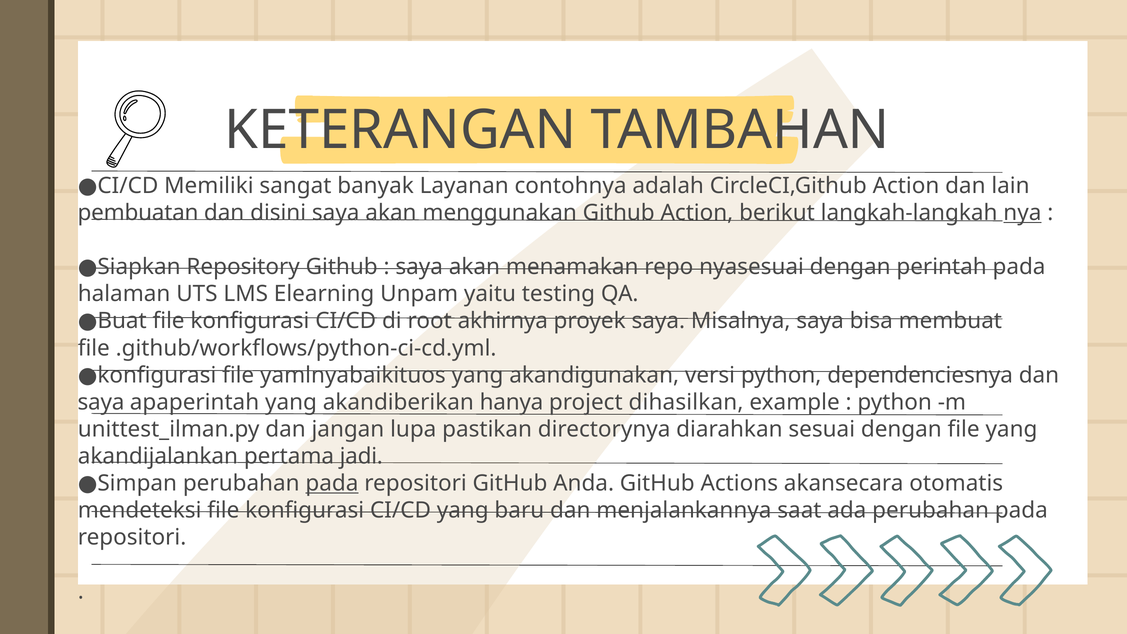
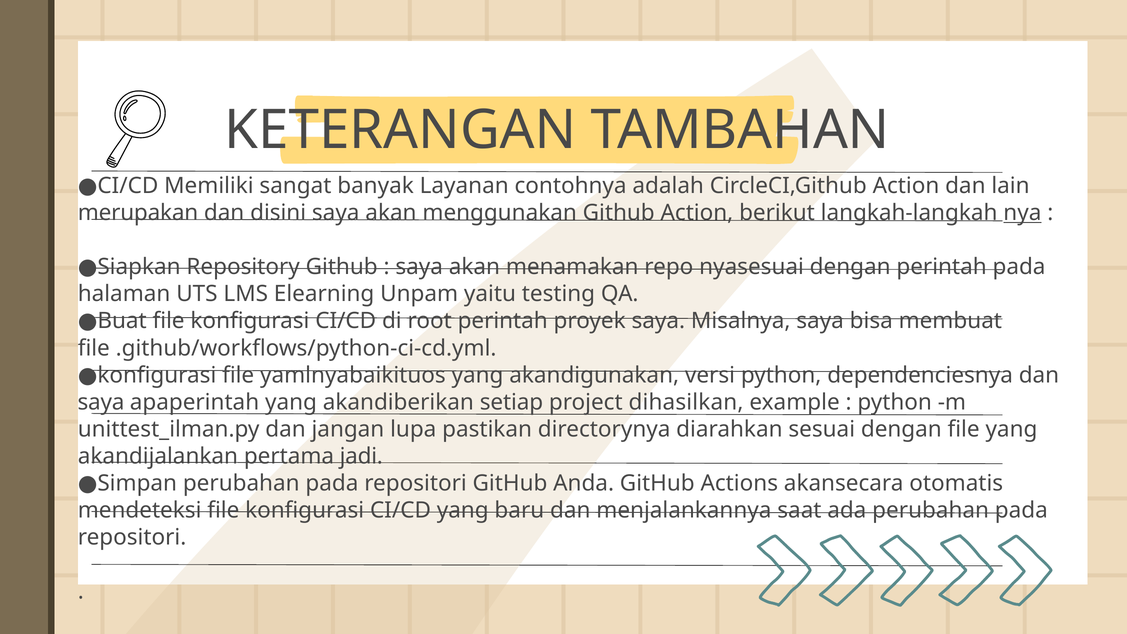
pembuatan: pembuatan -> merupakan
root akhirnya: akhirnya -> perintah
hanya: hanya -> setiap
pada at (332, 483) underline: present -> none
